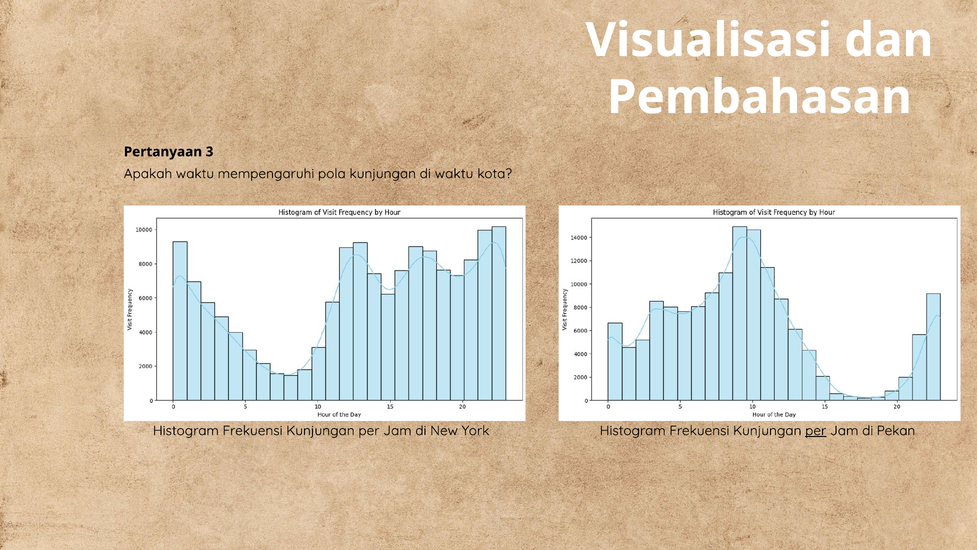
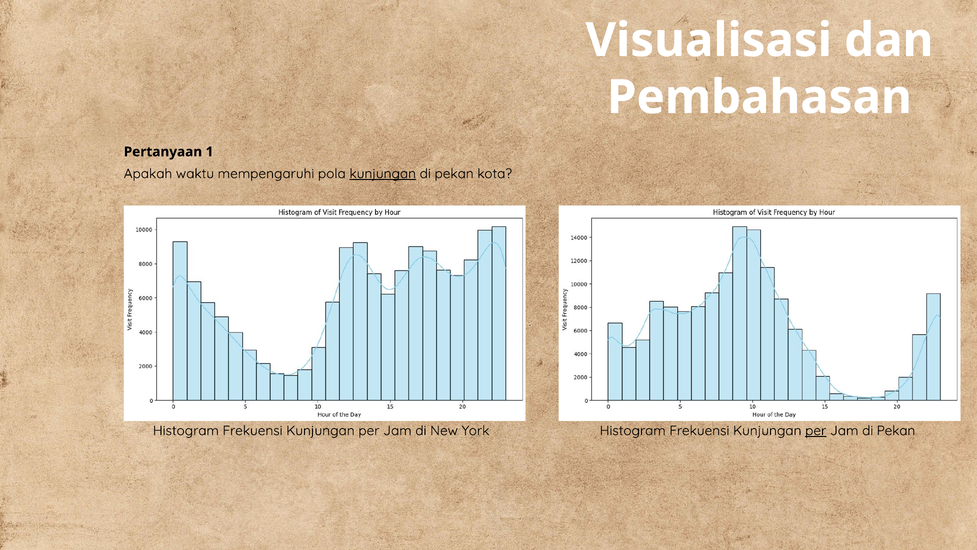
3: 3 -> 1
kunjungan at (383, 174) underline: none -> present
waktu at (454, 174): waktu -> pekan
